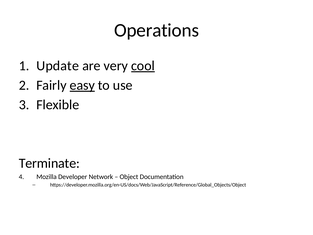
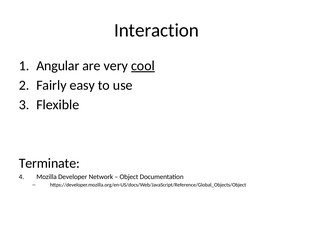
Operations: Operations -> Interaction
Update: Update -> Angular
easy underline: present -> none
